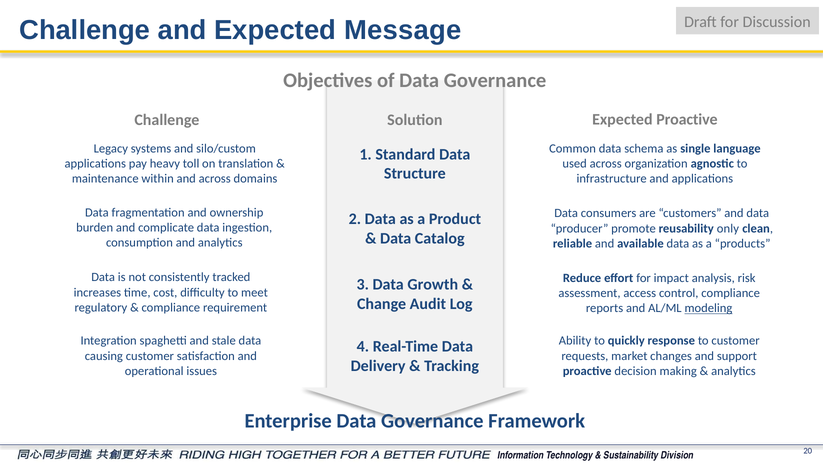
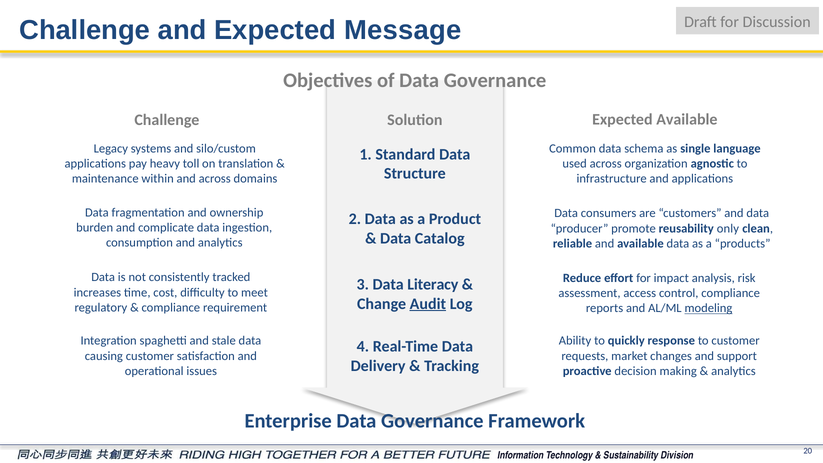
Expected Proactive: Proactive -> Available
Growth: Growth -> Literacy
Audit underline: none -> present
